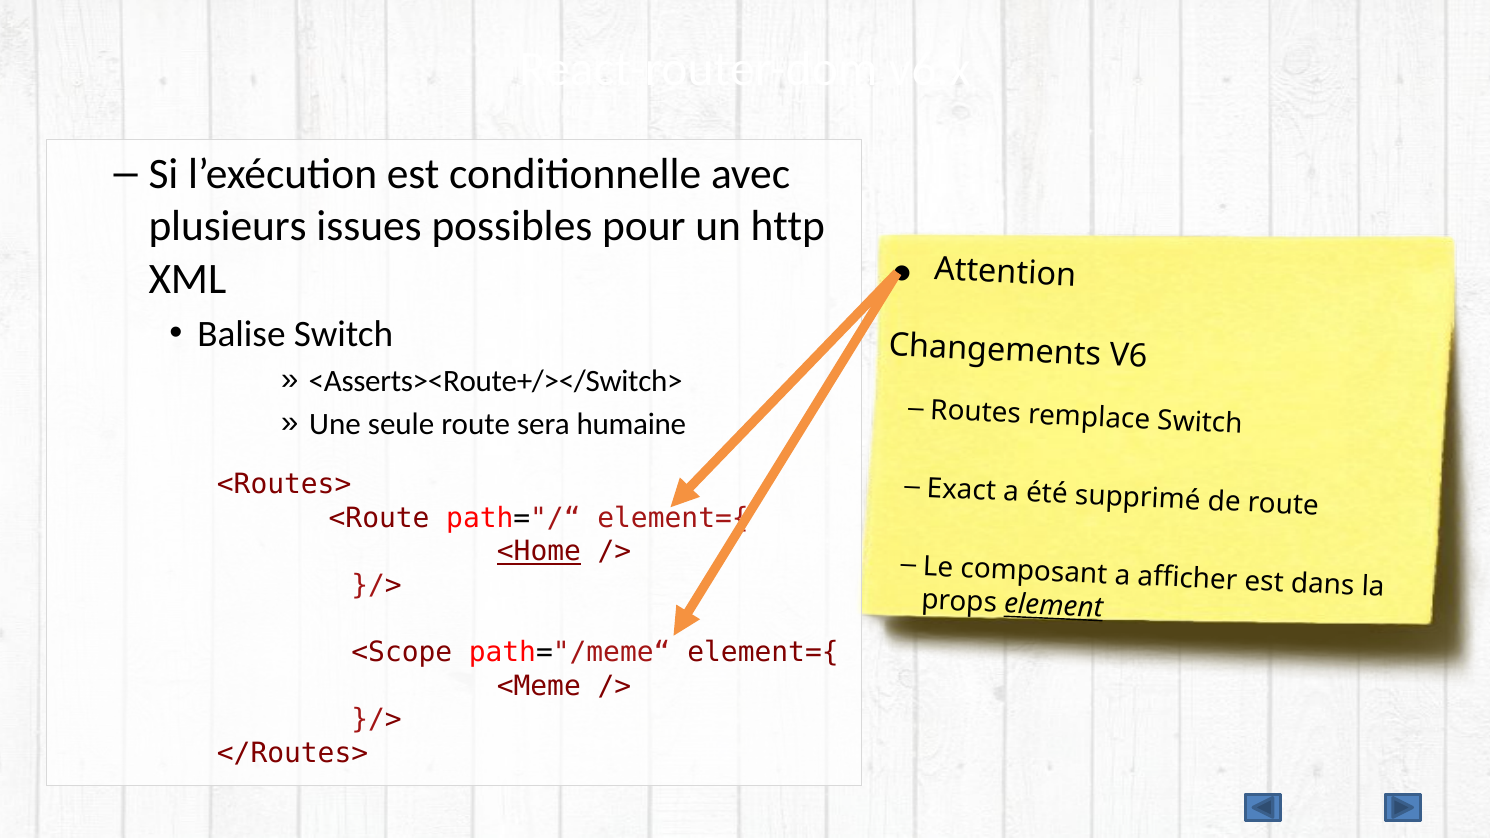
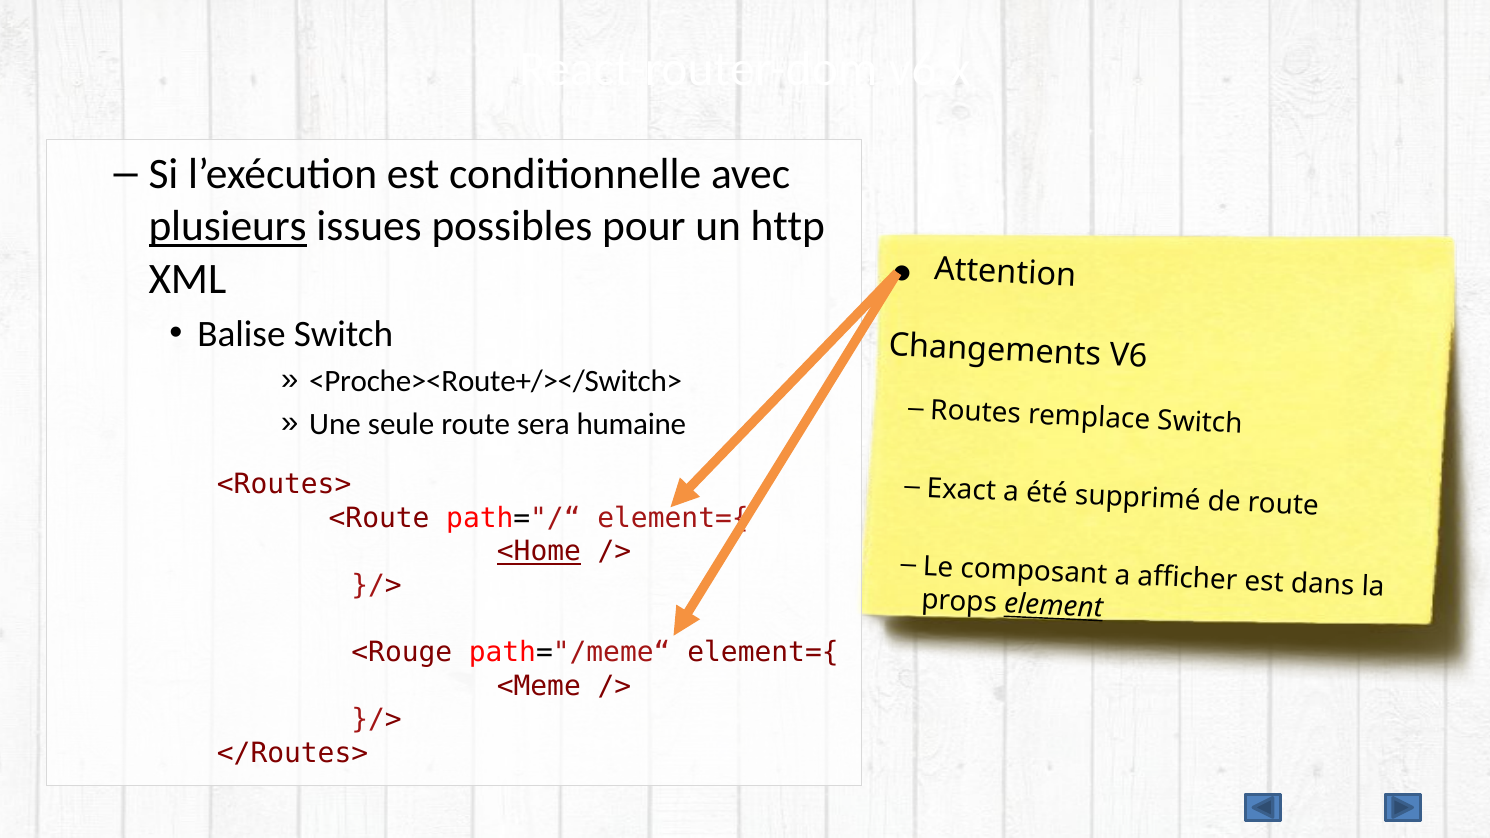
plusieurs underline: none -> present
<Asserts><Route+/></Switch>: <Asserts><Route+/></Switch> -> <Proche><Route+/></Switch>
<Scope: <Scope -> <Rouge
